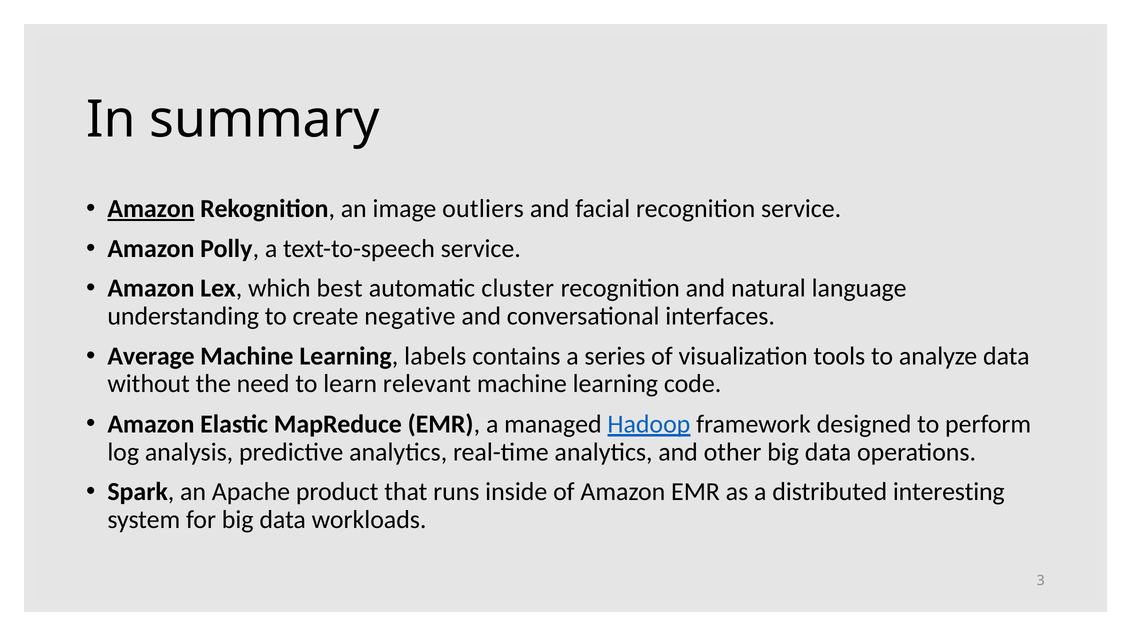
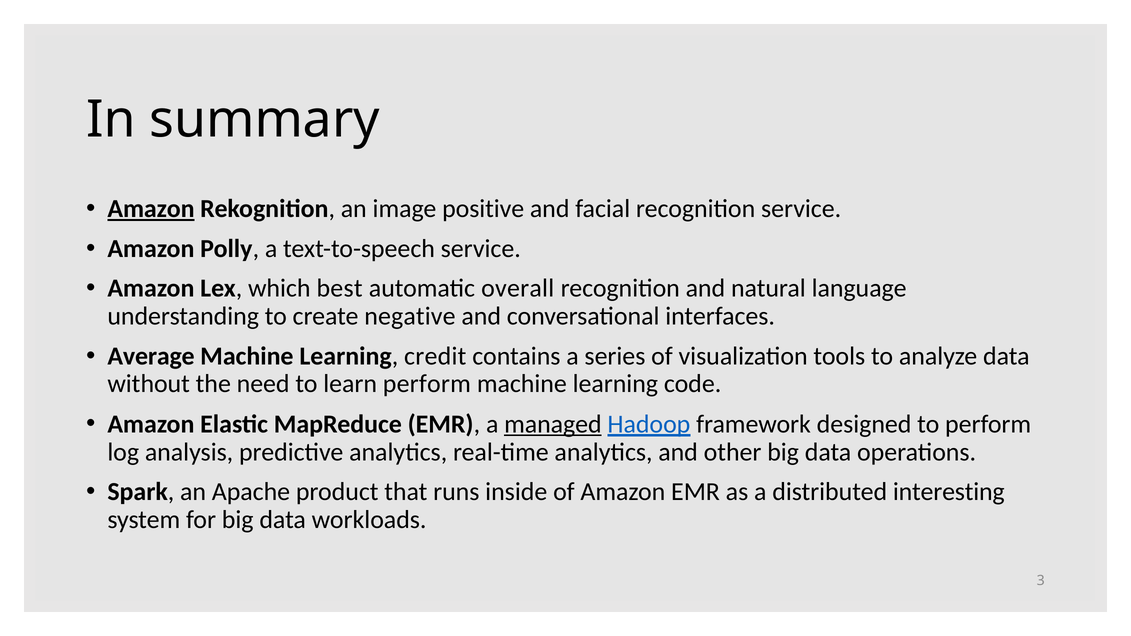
outliers: outliers -> positive
cluster: cluster -> overall
labels: labels -> credit
learn relevant: relevant -> perform
managed underline: none -> present
